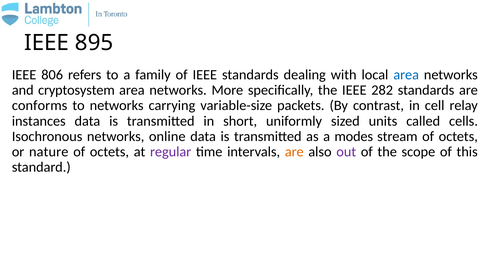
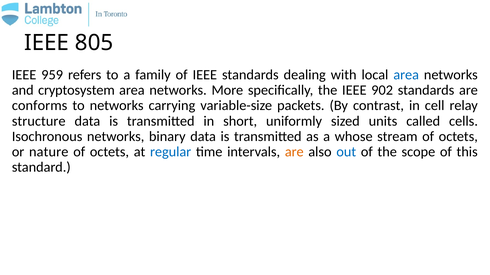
895: 895 -> 805
806: 806 -> 959
282: 282 -> 902
instances: instances -> structure
online: online -> binary
modes: modes -> whose
regular colour: purple -> blue
out colour: purple -> blue
